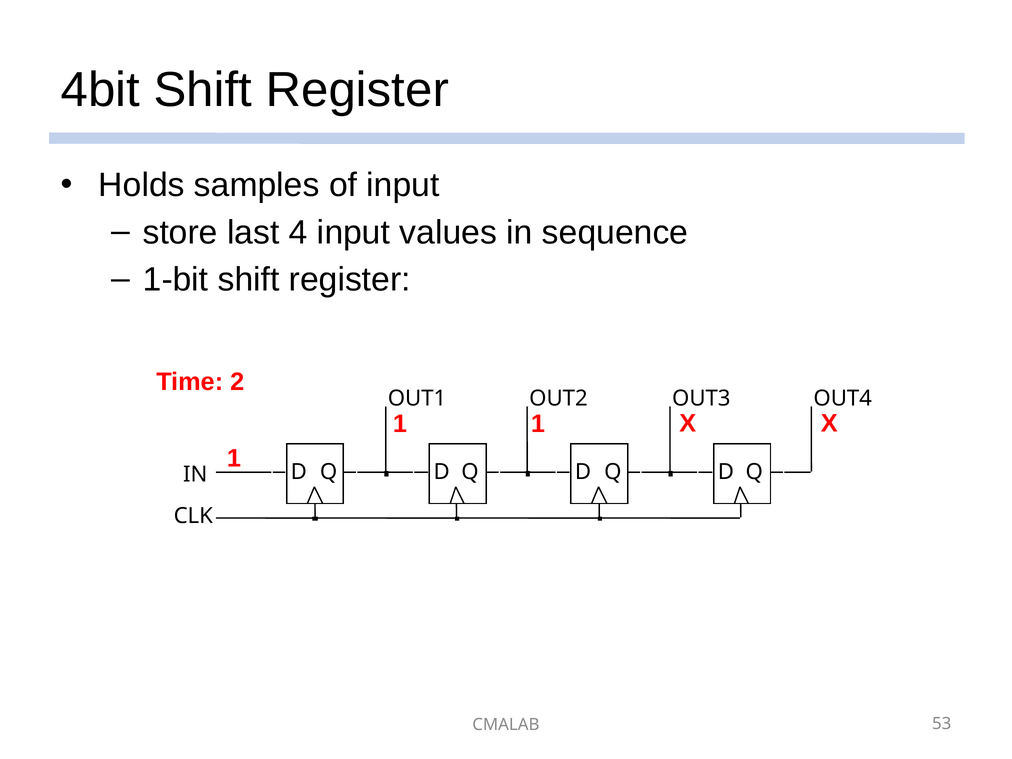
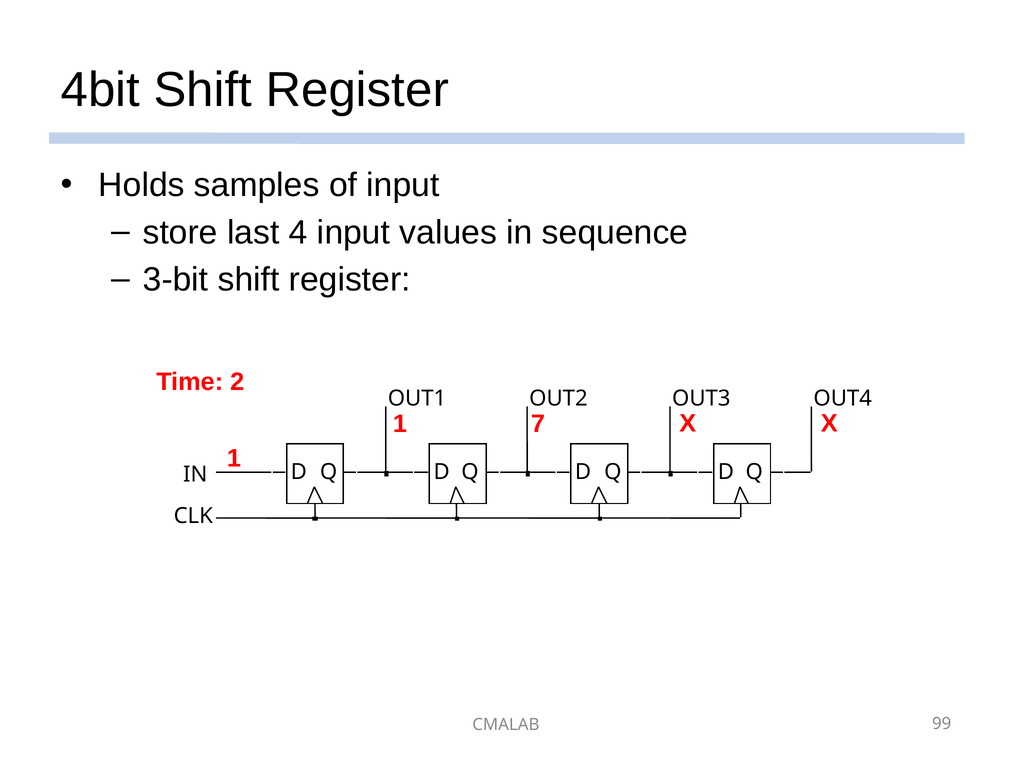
1-bit: 1-bit -> 3-bit
1 1: 1 -> 7
53: 53 -> 99
